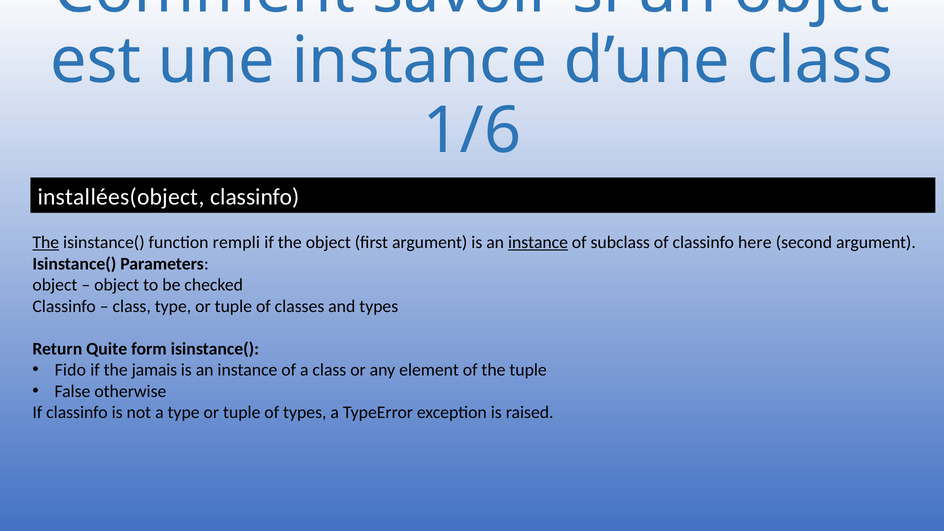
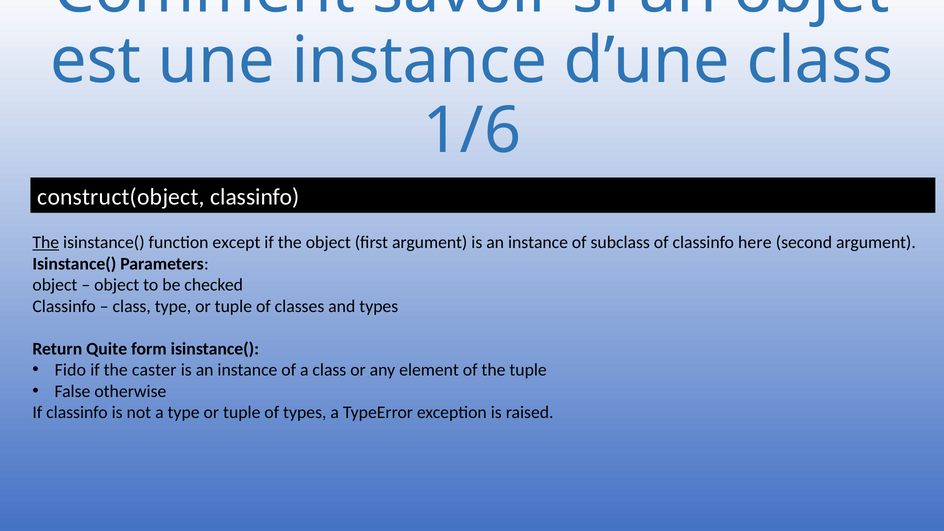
installées(object: installées(object -> construct(object
rempli: rempli -> except
instance at (538, 243) underline: present -> none
jamais: jamais -> caster
